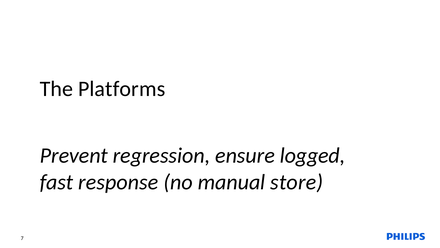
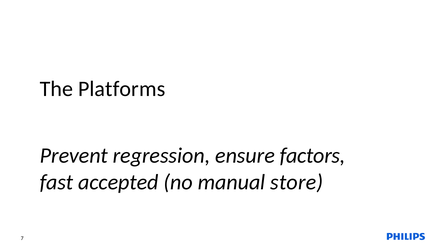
logged: logged -> factors
response: response -> accepted
